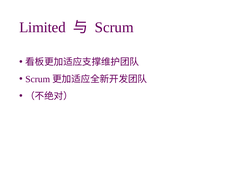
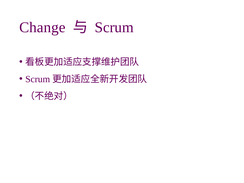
Limited: Limited -> Change
